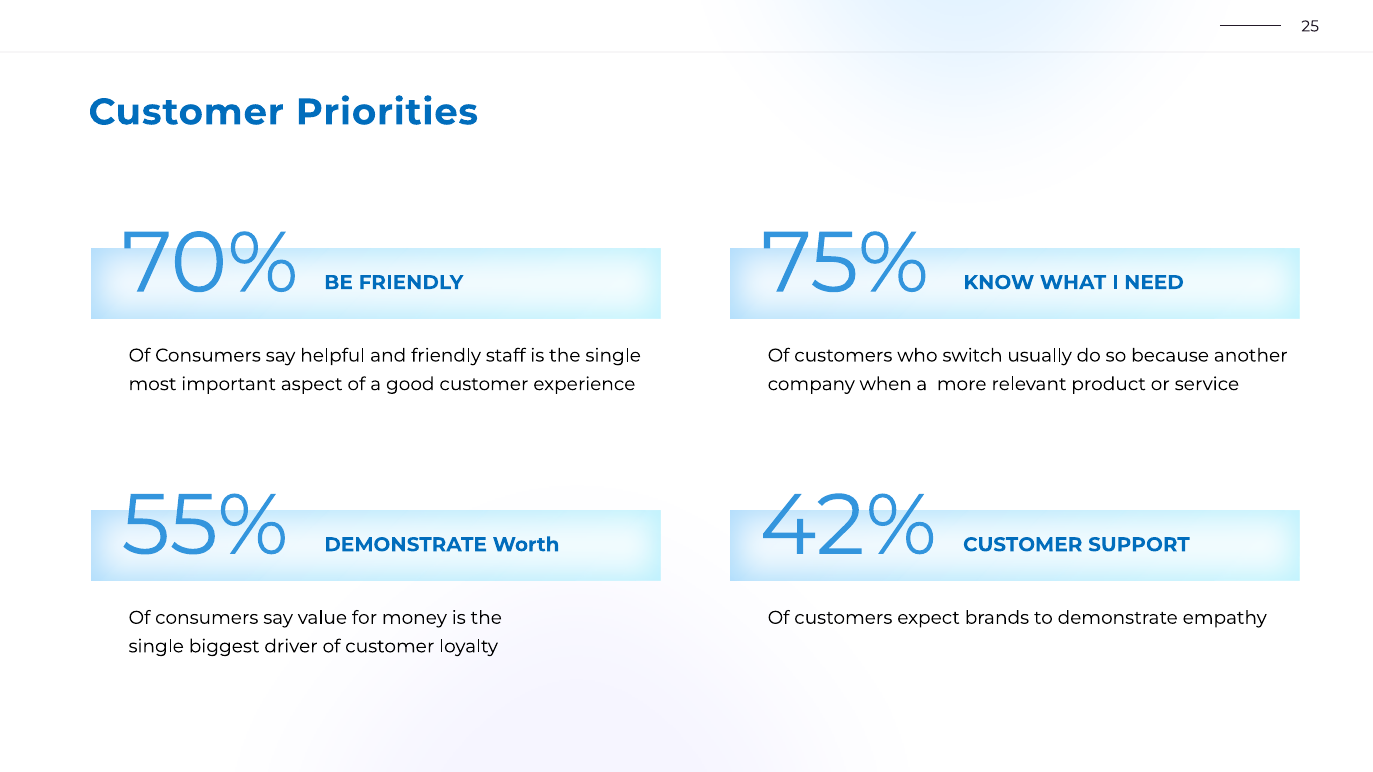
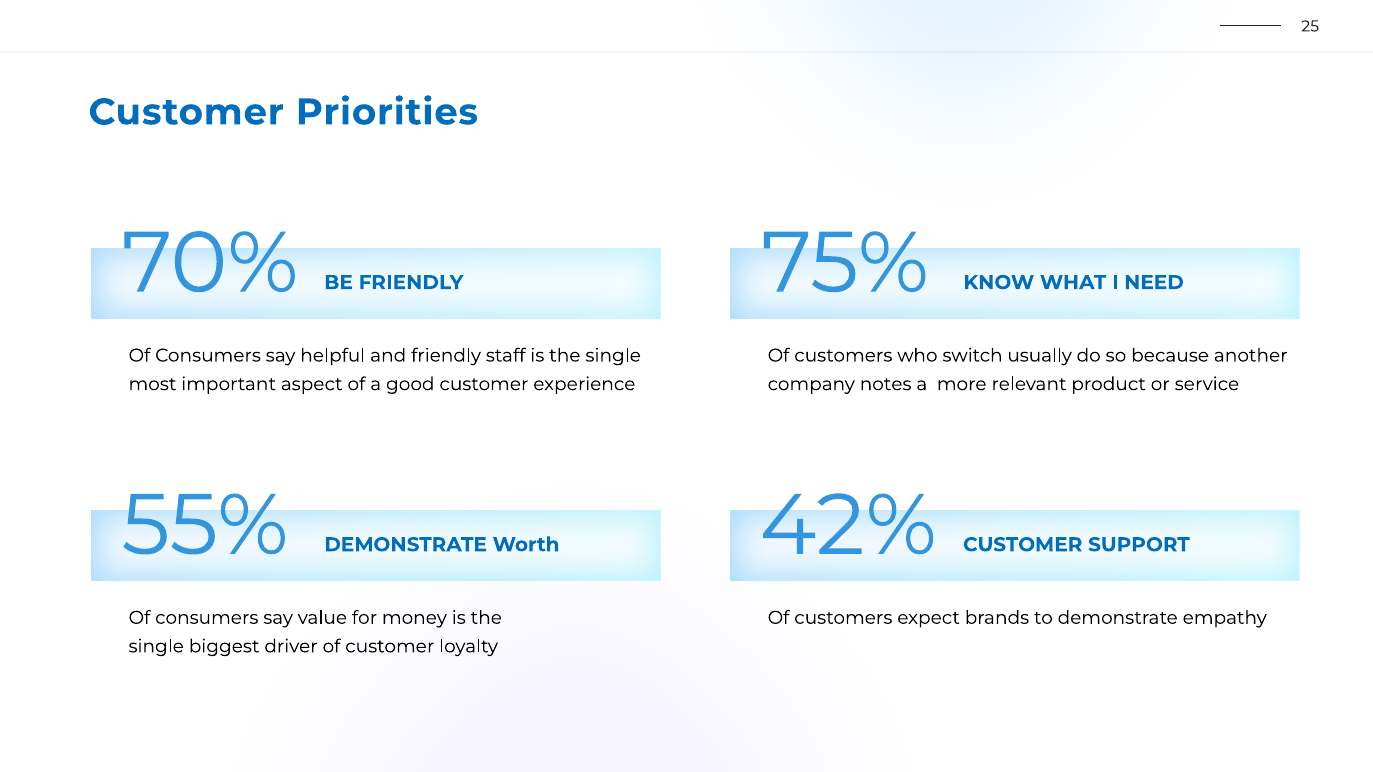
when: when -> notes
